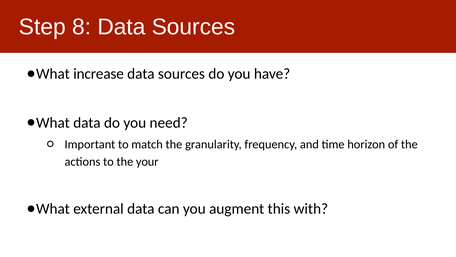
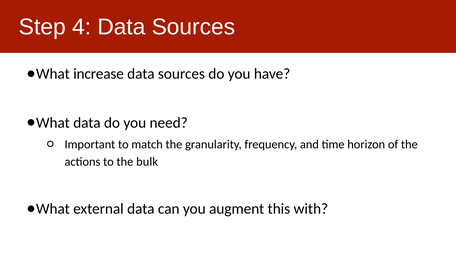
8: 8 -> 4
your: your -> bulk
